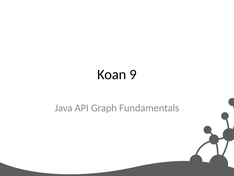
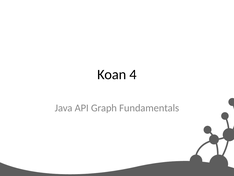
9: 9 -> 4
